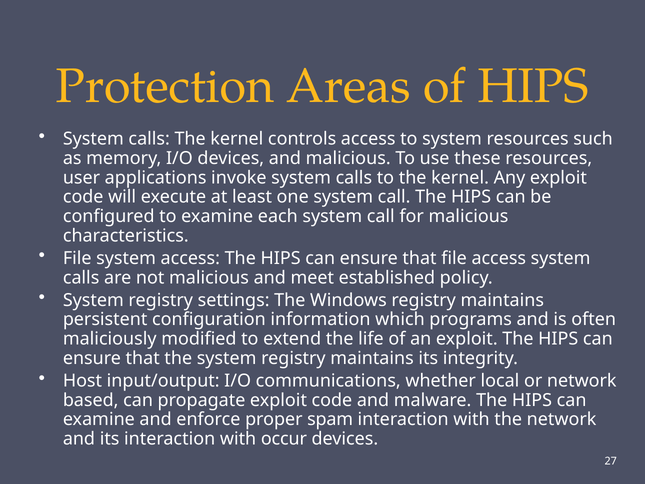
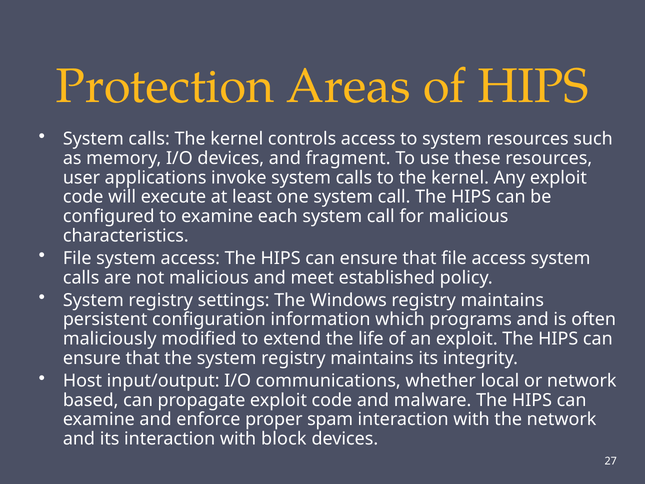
and malicious: malicious -> fragment
occur: occur -> block
